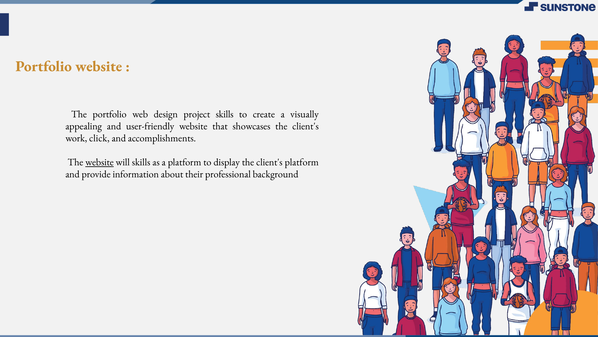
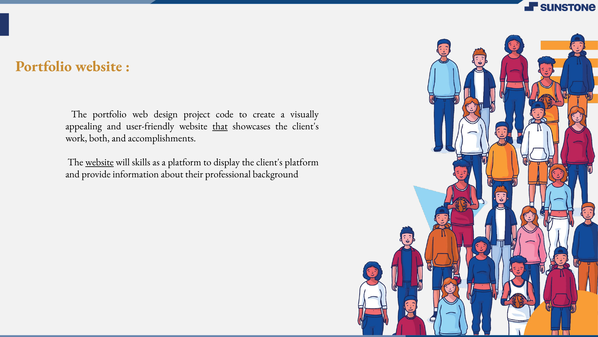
project skills: skills -> code
that underline: none -> present
click: click -> both
